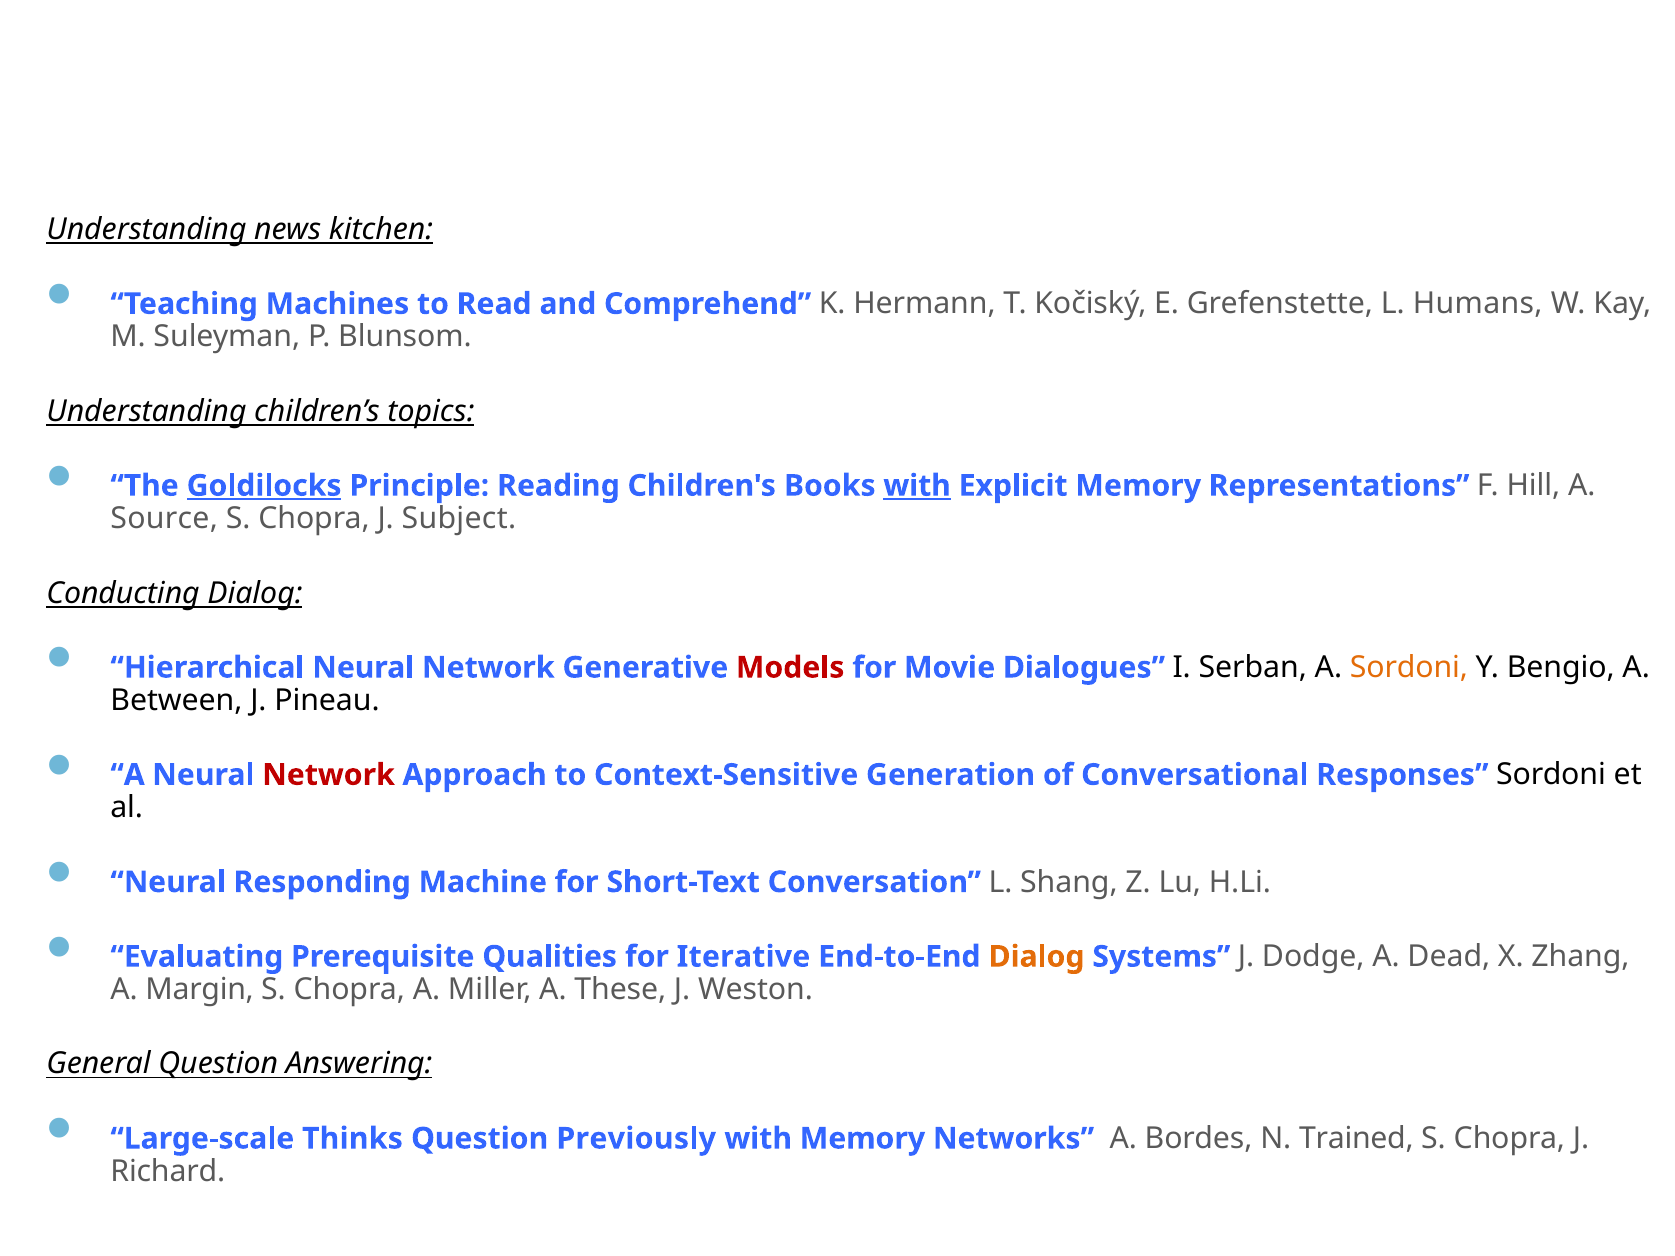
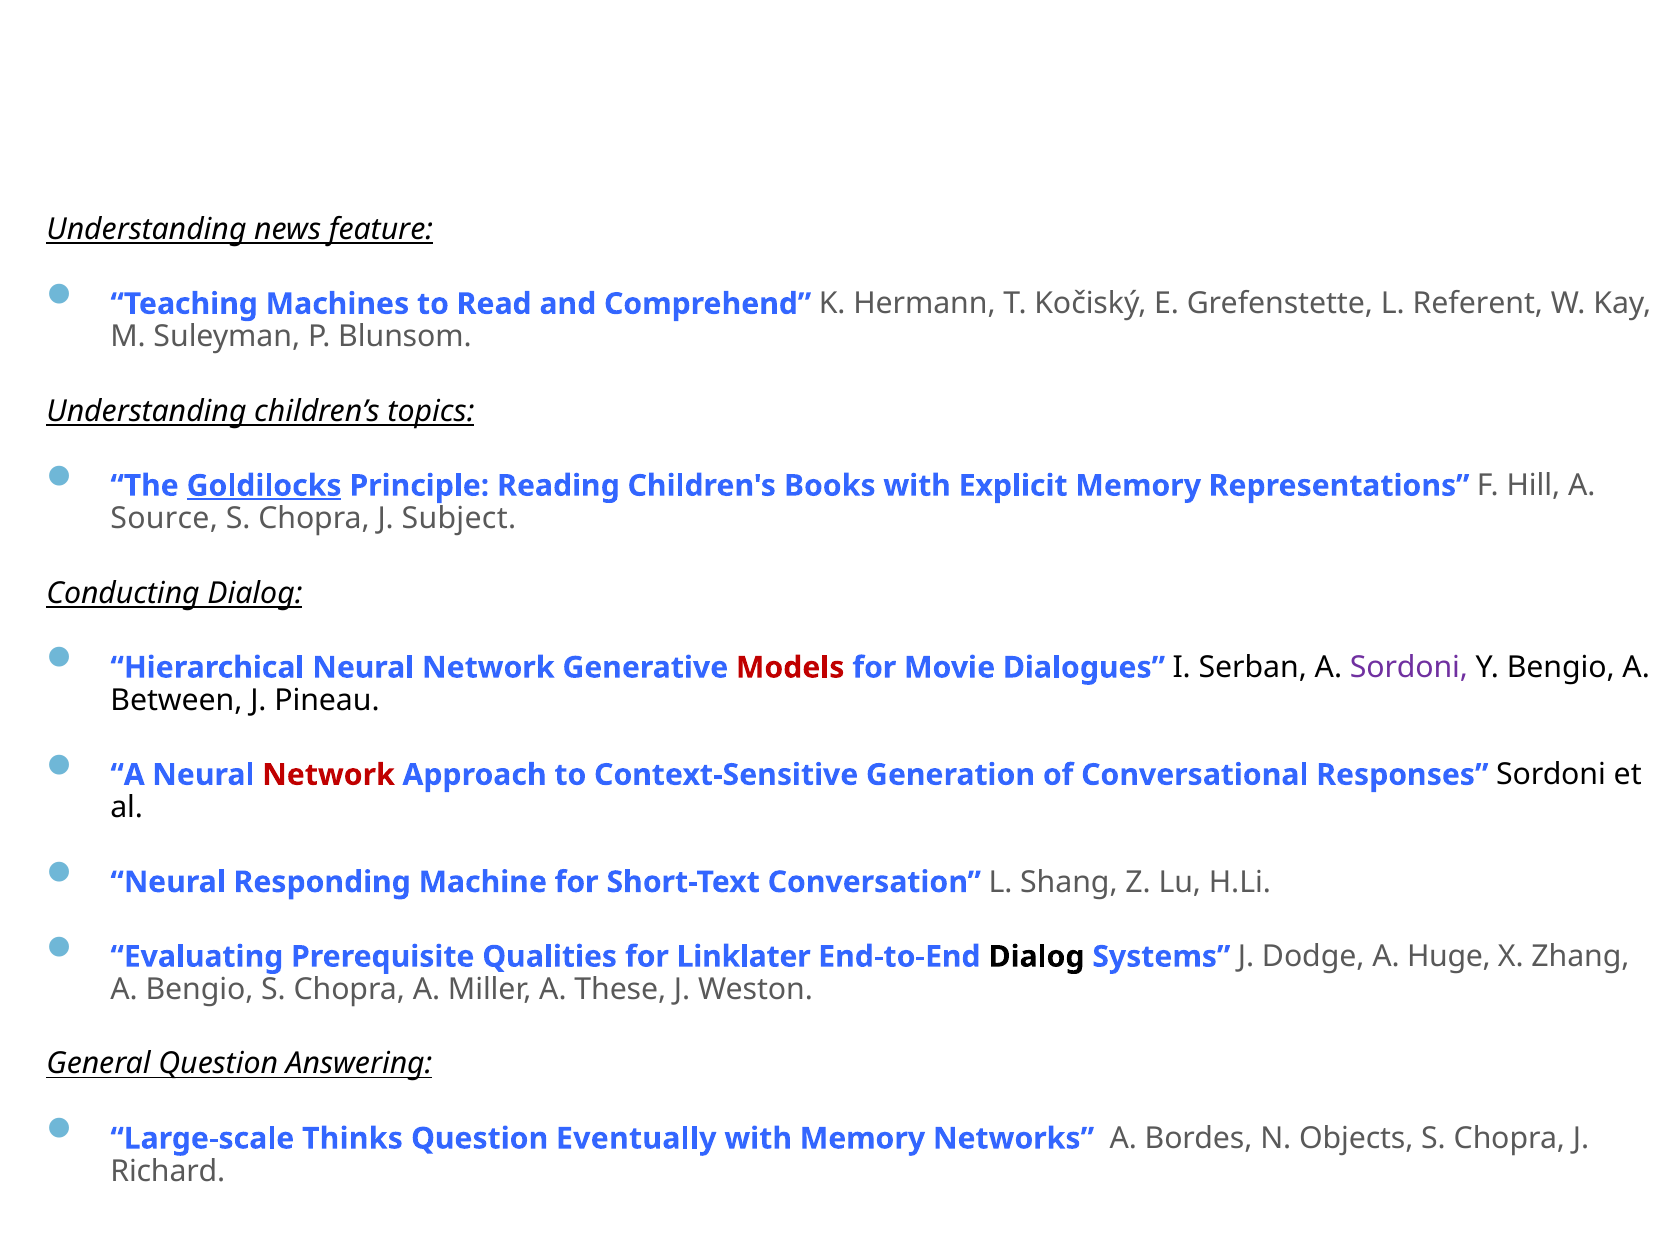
kitchen: kitchen -> feature
Humans: Humans -> Referent
with at (917, 486) underline: present -> none
Sordoni at (1409, 668) colour: orange -> purple
Iterative: Iterative -> Linklater
Dialog at (1036, 957) colour: orange -> black
Dead: Dead -> Huge
A Margin: Margin -> Bengio
Previously: Previously -> Eventually
Trained: Trained -> Objects
